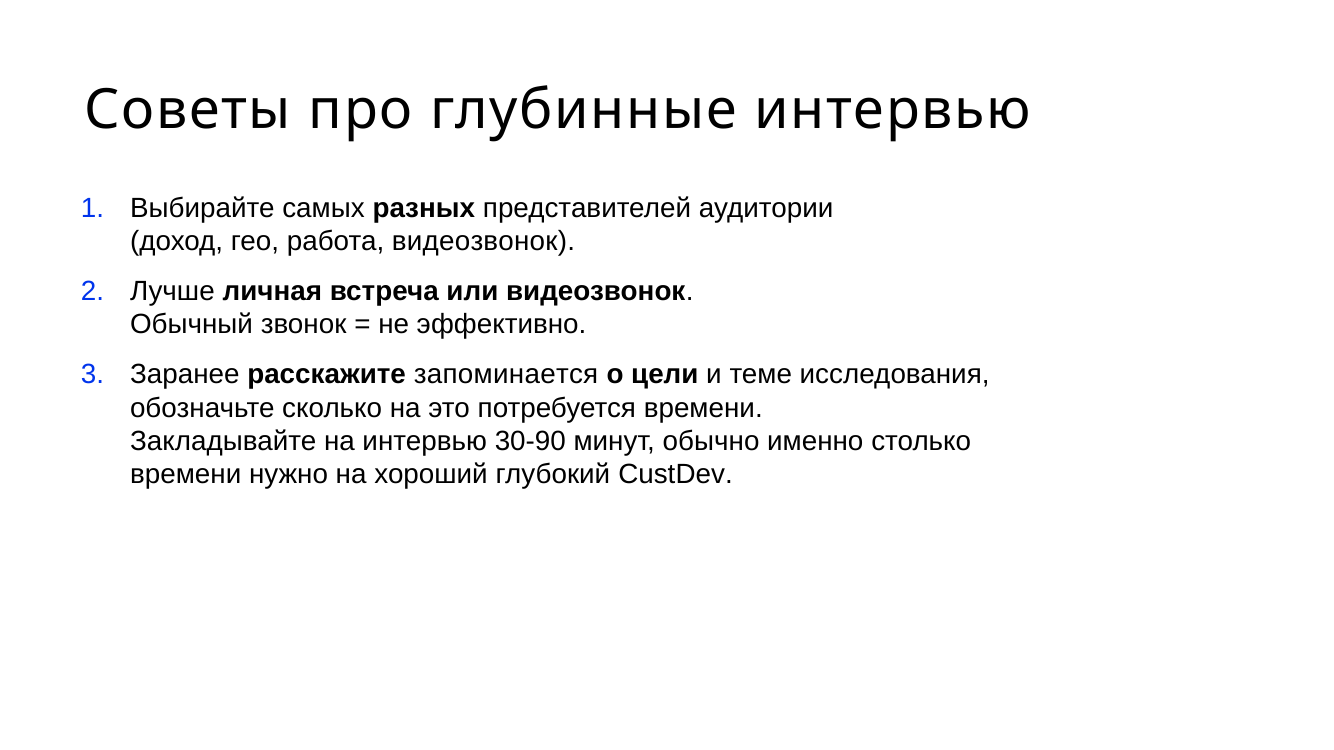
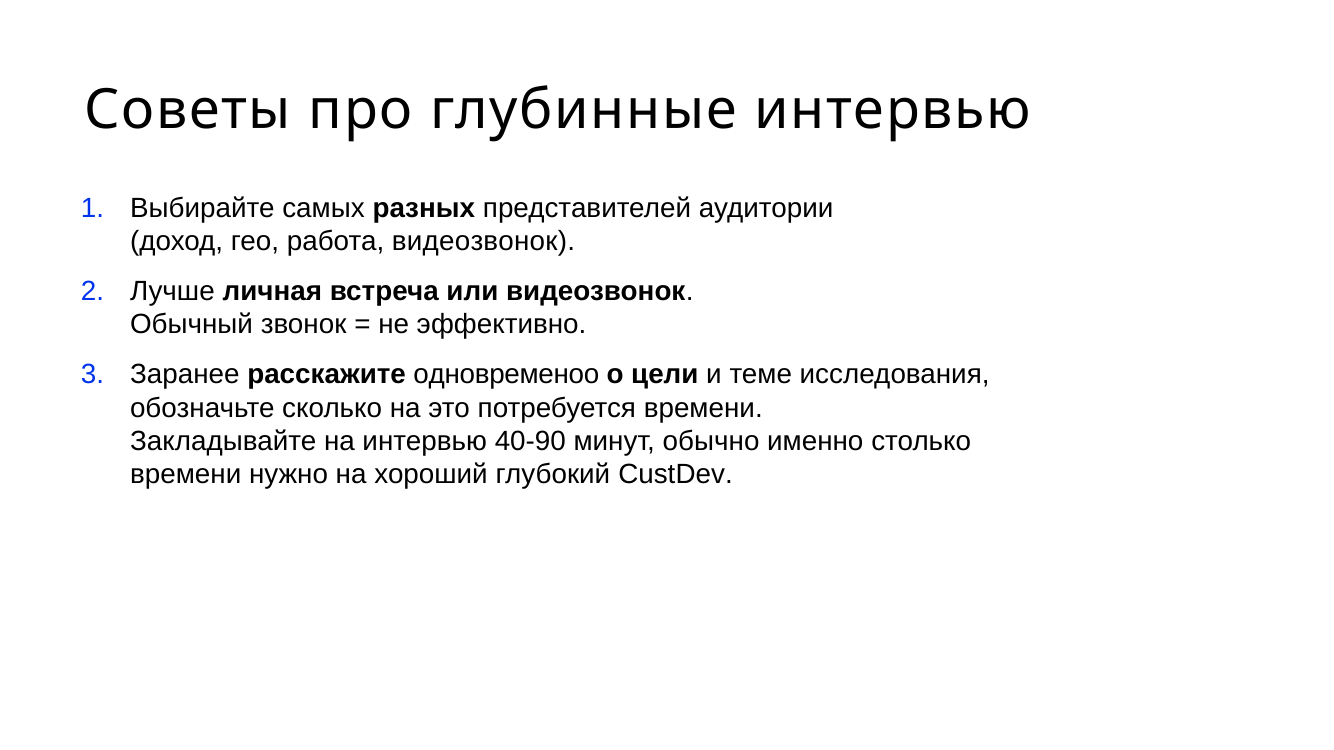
запоминается: запоминается -> одновременоо
30-90: 30-90 -> 40-90
